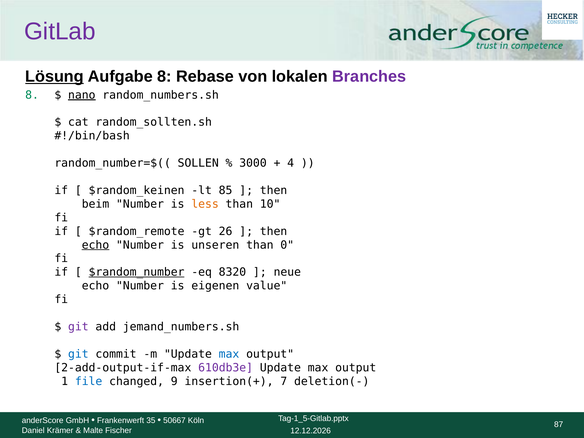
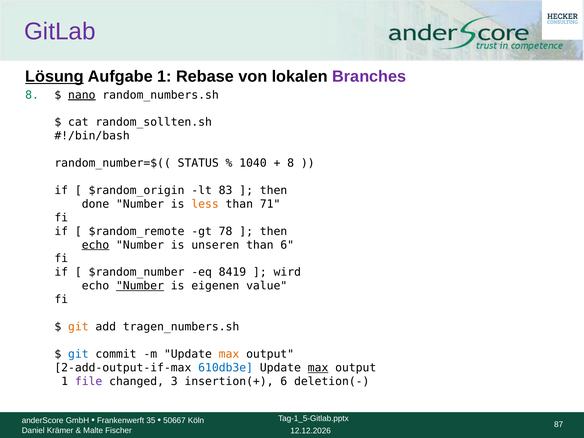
Aufgabe 8: 8 -> 1
SOLLEN: SOLLEN -> STATUS
3000: 3000 -> 1040
4 at (291, 163): 4 -> 8
$random_keinen: $random_keinen -> $random_origin
85: 85 -> 83
beim: beim -> done
10: 10 -> 71
26: 26 -> 78
than 0: 0 -> 6
$random_number underline: present -> none
8320: 8320 -> 8419
neue: neue -> wird
Number at (140, 286) underline: none -> present
git at (78, 327) colour: purple -> orange
jemand_numbers.sh: jemand_numbers.sh -> tragen_numbers.sh
max at (229, 354) colour: blue -> orange
610db3e colour: purple -> blue
max at (318, 368) underline: none -> present
file colour: blue -> purple
9: 9 -> 3
insertion(+ 7: 7 -> 6
